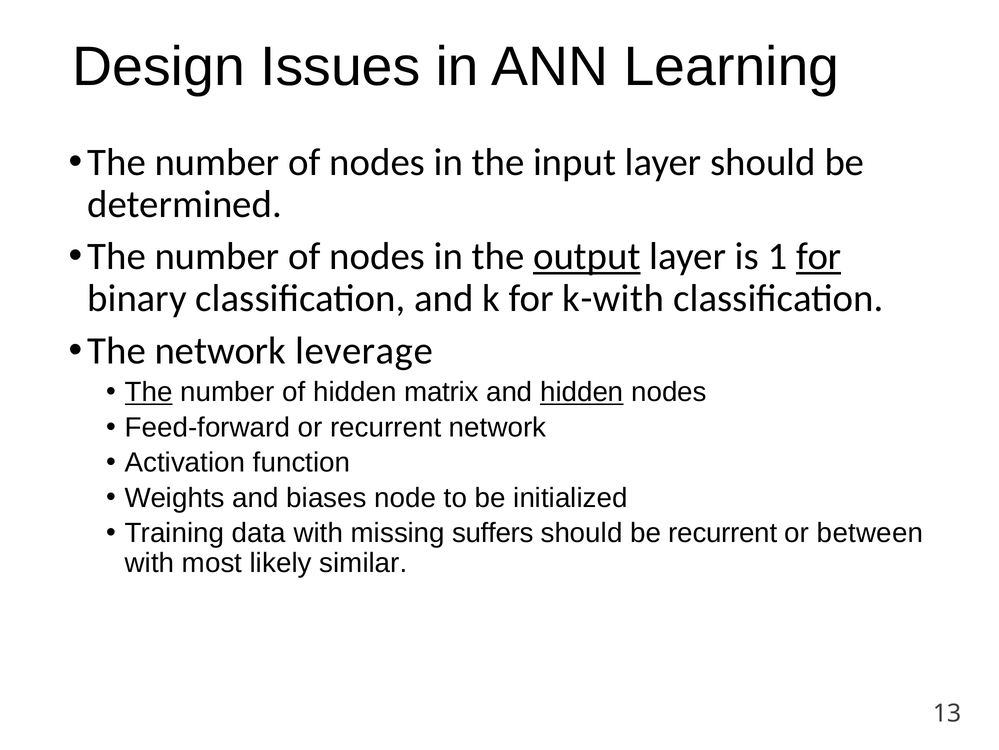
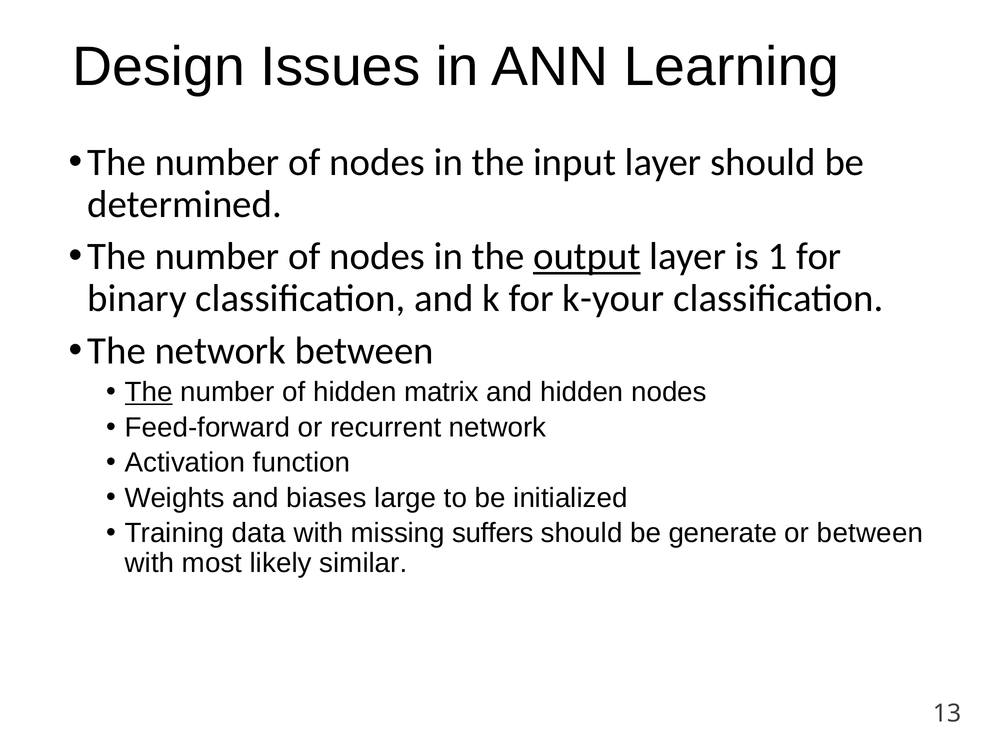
for at (819, 256) underline: present -> none
k-with: k-with -> k-your
network leverage: leverage -> between
hidden at (582, 392) underline: present -> none
node: node -> large
be recurrent: recurrent -> generate
